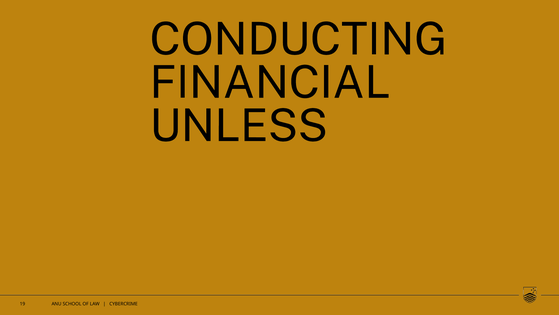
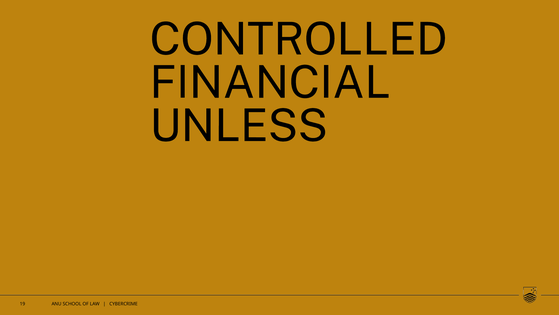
CONDUCTING: CONDUCTING -> CONTROLLED
